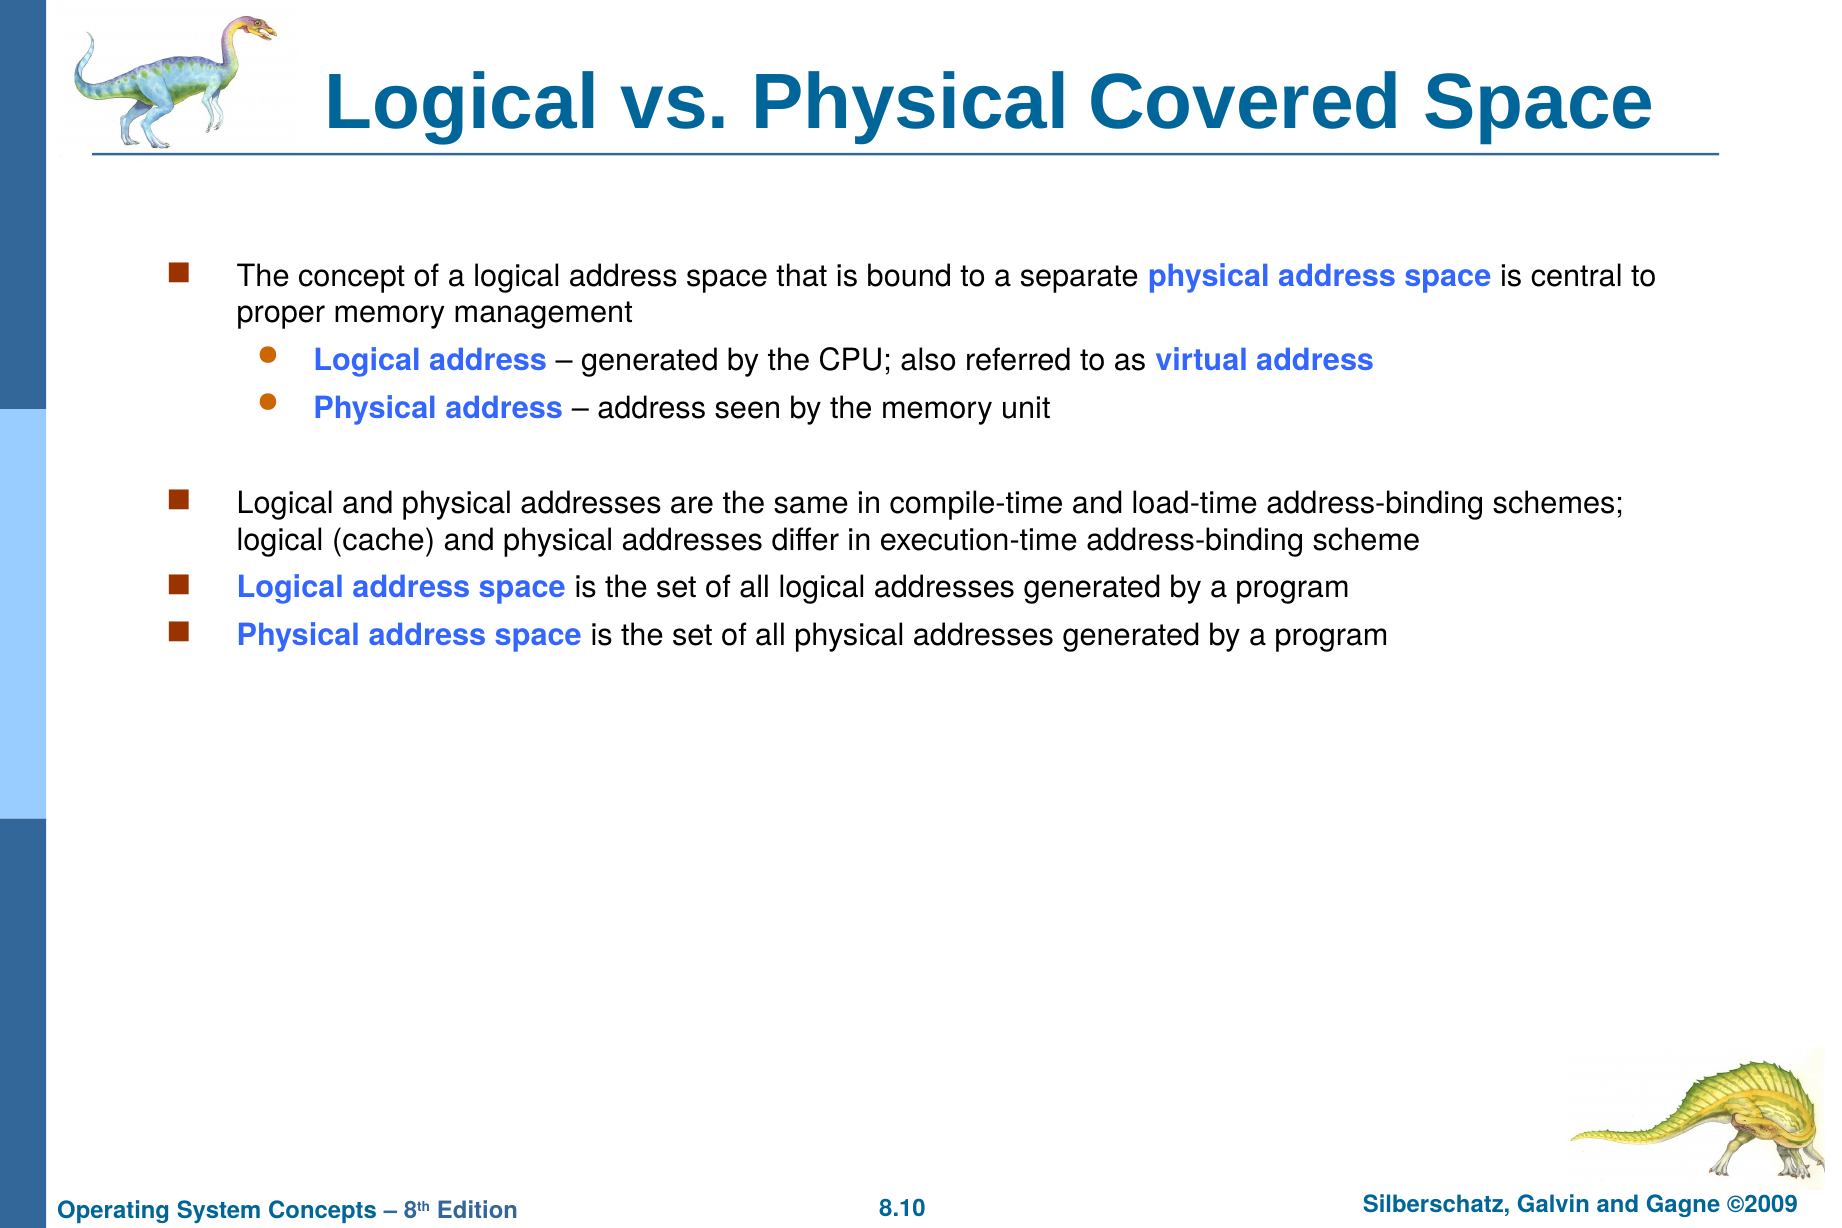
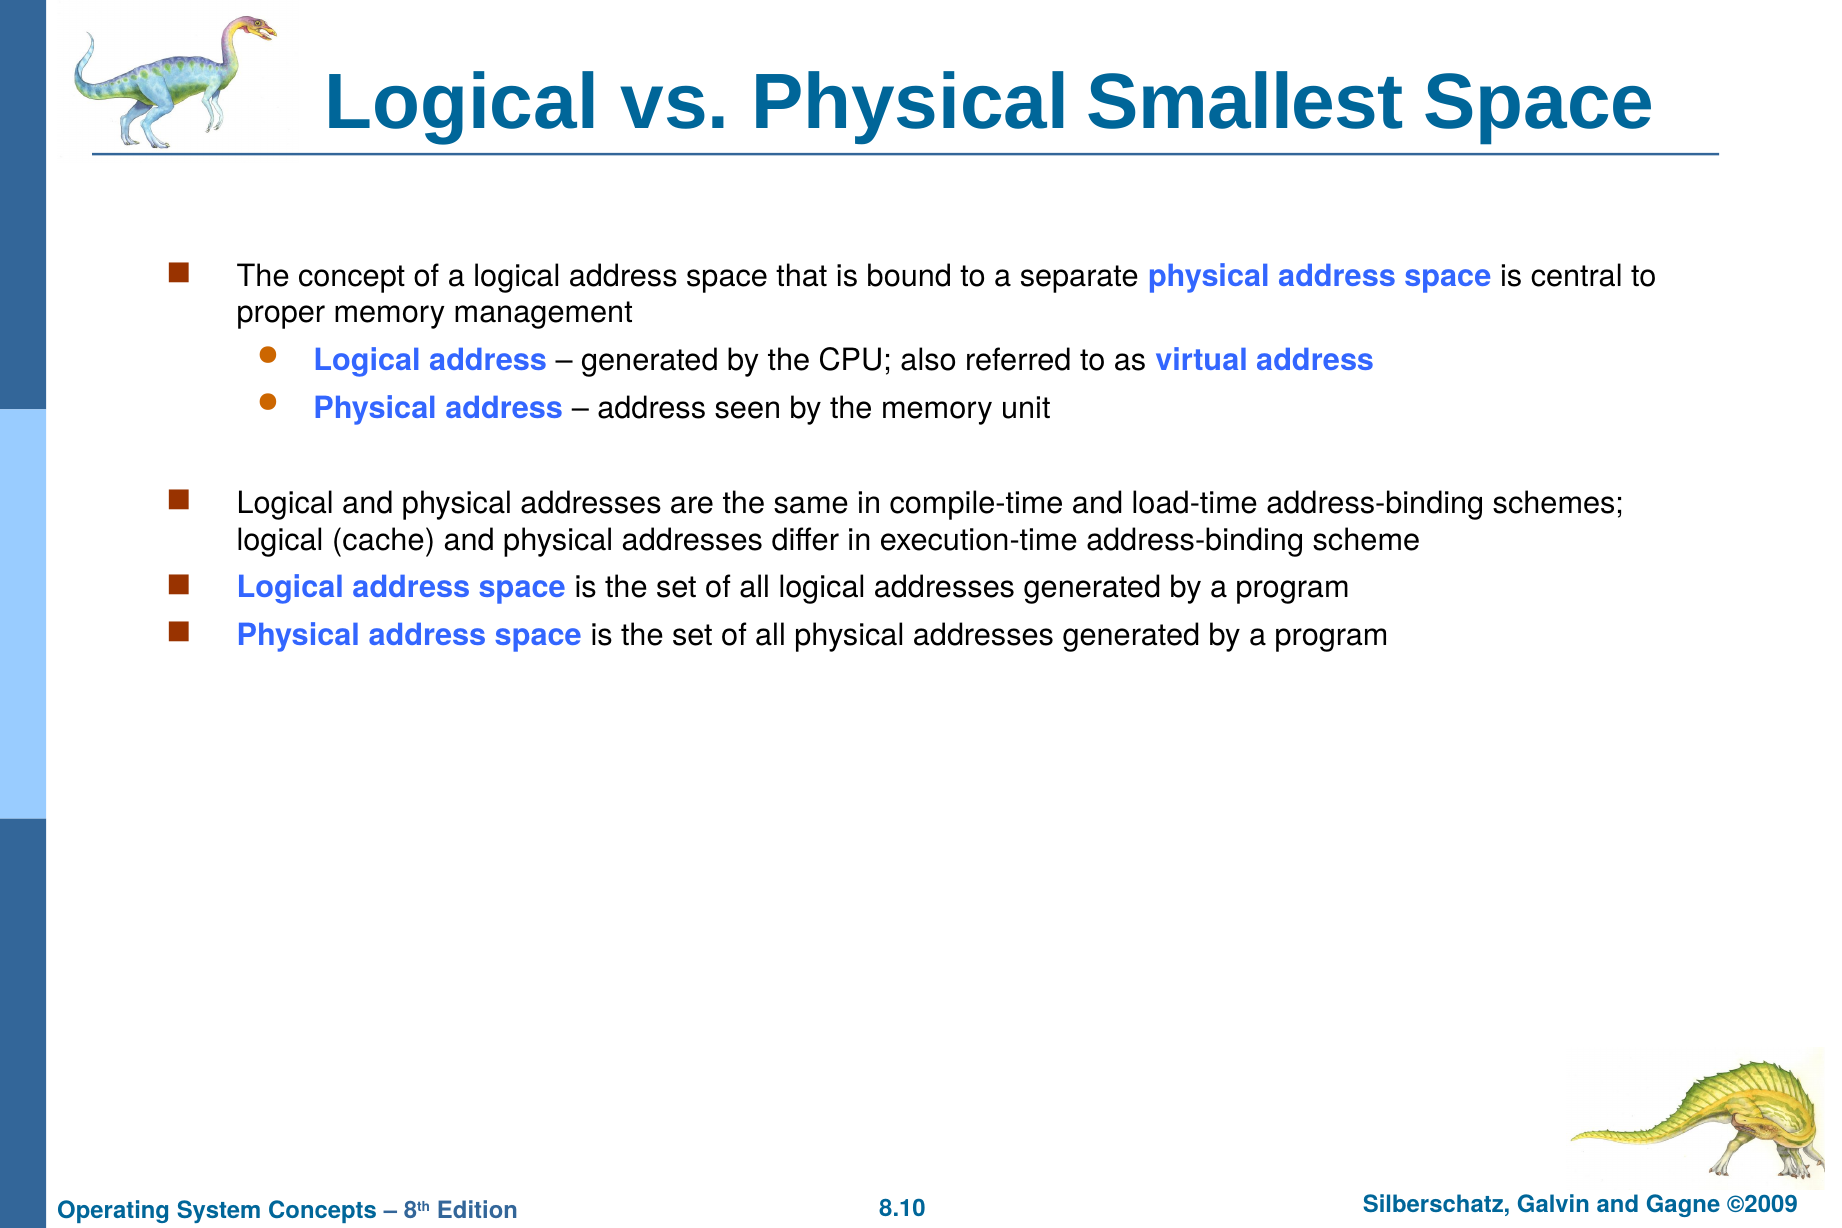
Covered: Covered -> Smallest
